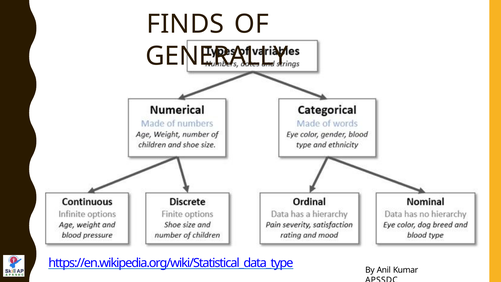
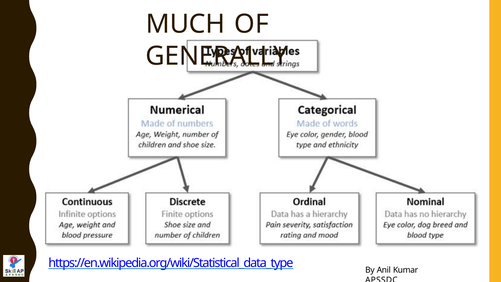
FINDS: FINDS -> MUCH
